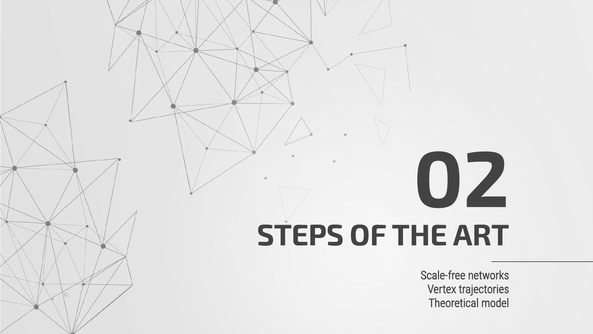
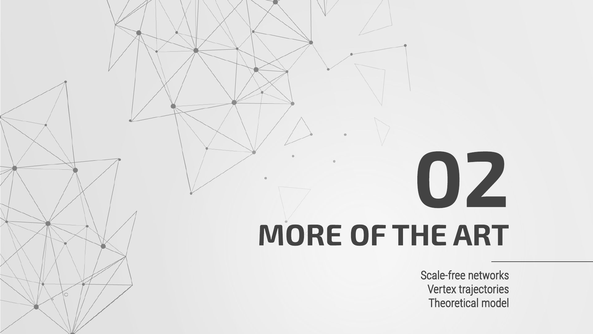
STEPS: STEPS -> MORE
